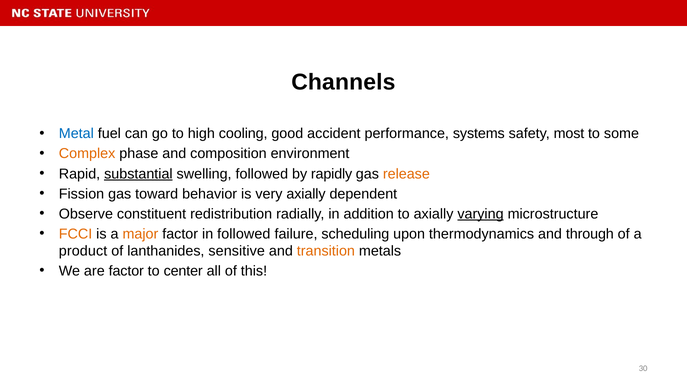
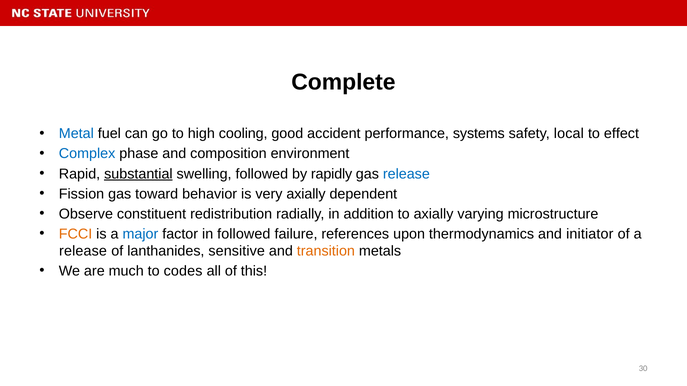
Channels: Channels -> Complete
most: most -> local
some: some -> effect
Complex colour: orange -> blue
release at (406, 174) colour: orange -> blue
varying underline: present -> none
major colour: orange -> blue
scheduling: scheduling -> references
through: through -> initiator
product at (83, 251): product -> release
are factor: factor -> much
center: center -> codes
